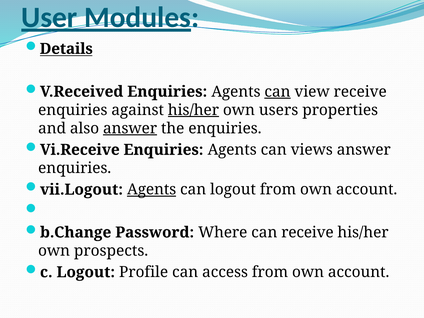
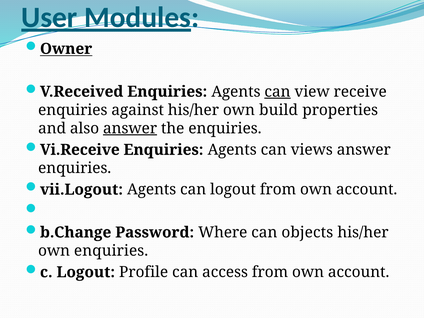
Details: Details -> Owner
his/her at (193, 110) underline: present -> none
users: users -> build
Agents at (152, 190) underline: present -> none
can receive: receive -> objects
own prospects: prospects -> enquiries
